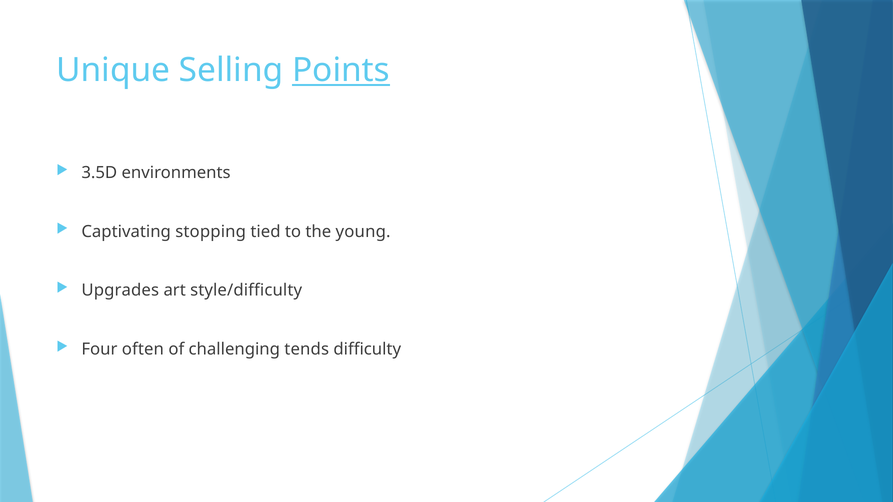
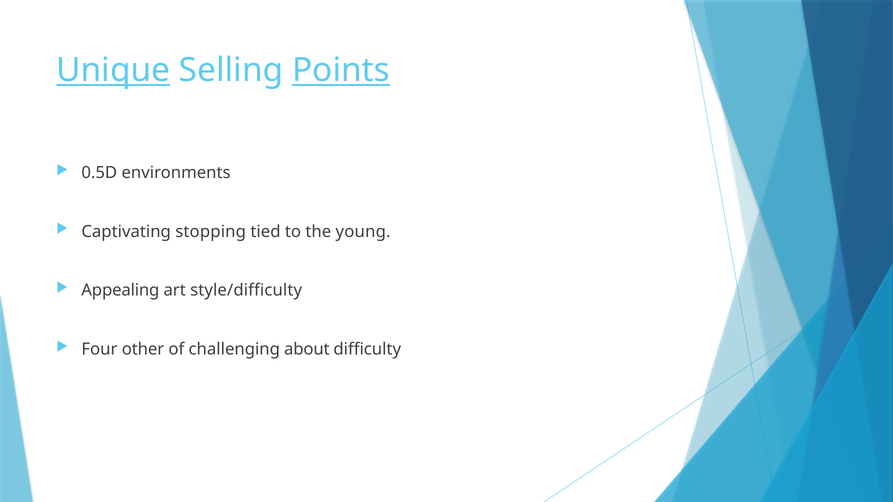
Unique underline: none -> present
3.5D: 3.5D -> 0.5D
Upgrades: Upgrades -> Appealing
often: often -> other
tends: tends -> about
